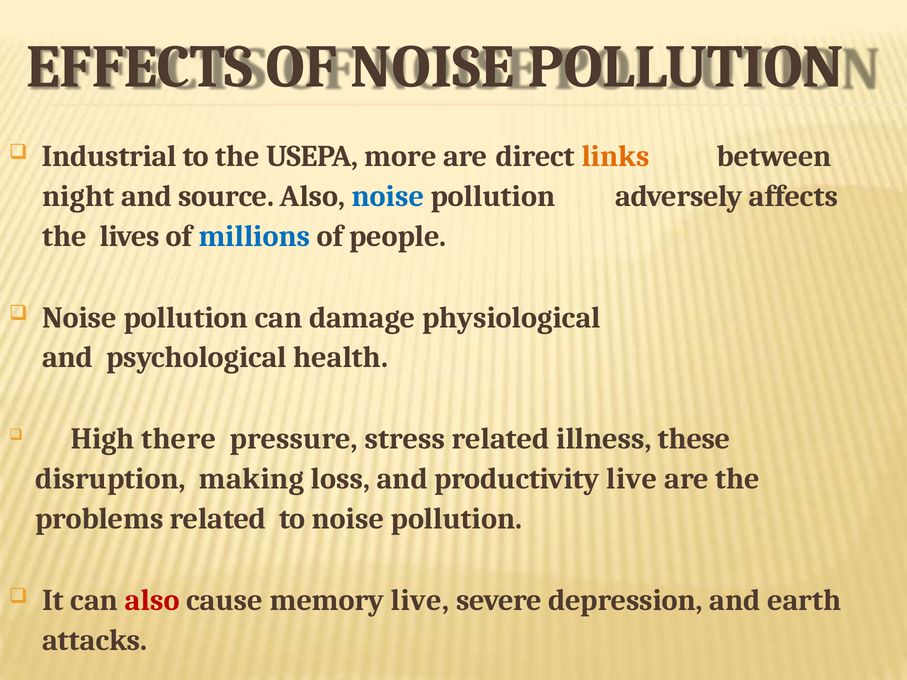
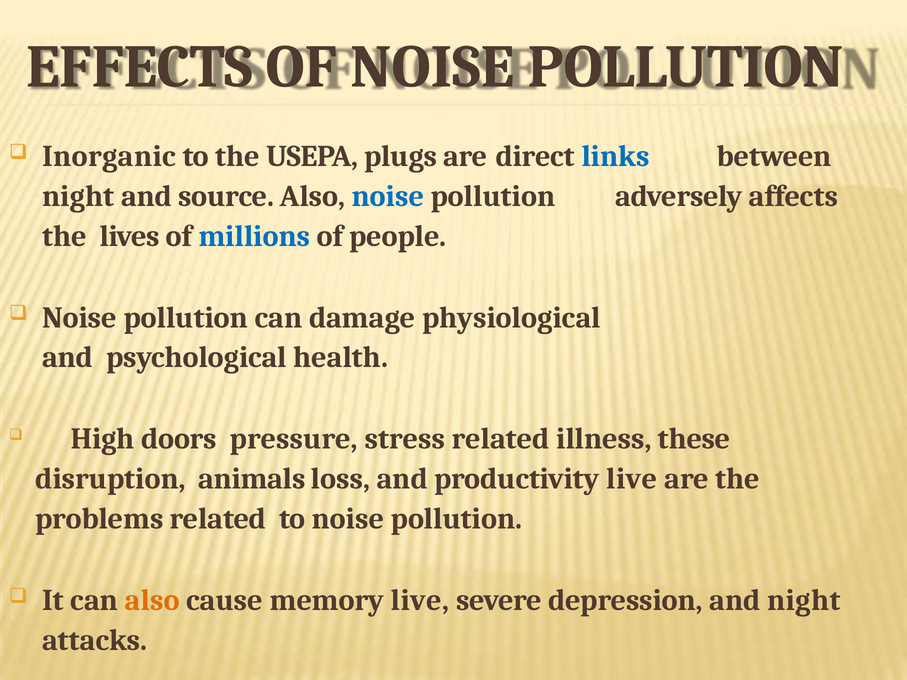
Industrial: Industrial -> Inorganic
more: more -> plugs
links colour: orange -> blue
there: there -> doors
making: making -> animals
also at (152, 601) colour: red -> orange
and earth: earth -> night
